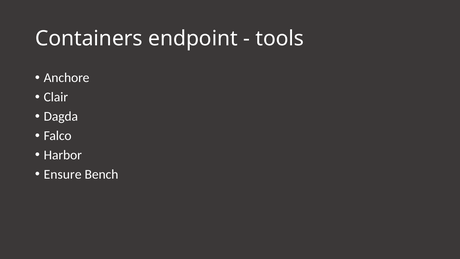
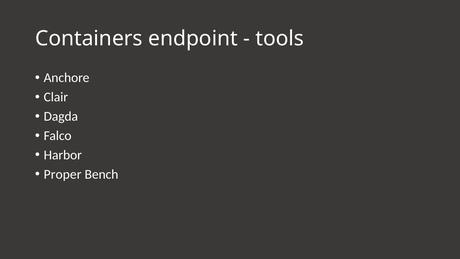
Ensure: Ensure -> Proper
